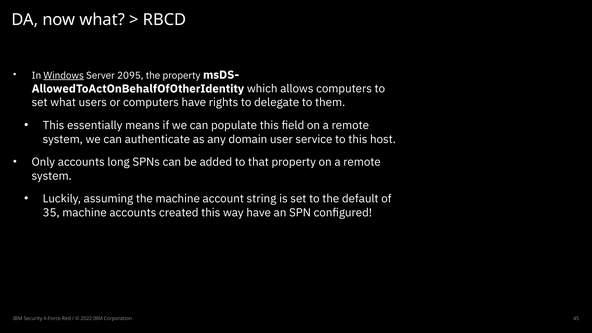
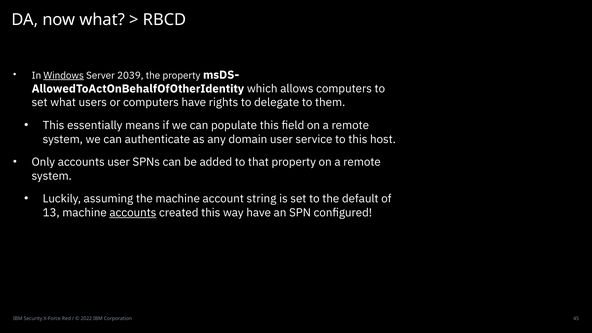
2095: 2095 -> 2039
accounts long: long -> user
35: 35 -> 13
accounts at (133, 213) underline: none -> present
